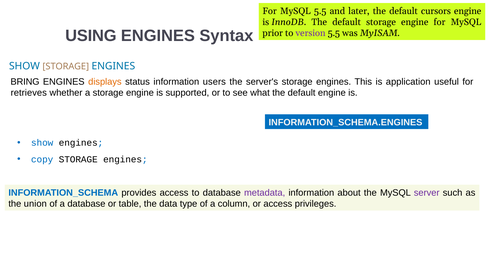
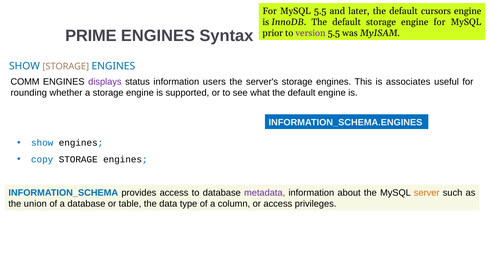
USING: USING -> PRIME
BRING: BRING -> COMM
displays colour: orange -> purple
application: application -> associates
retrieves: retrieves -> rounding
server colour: purple -> orange
